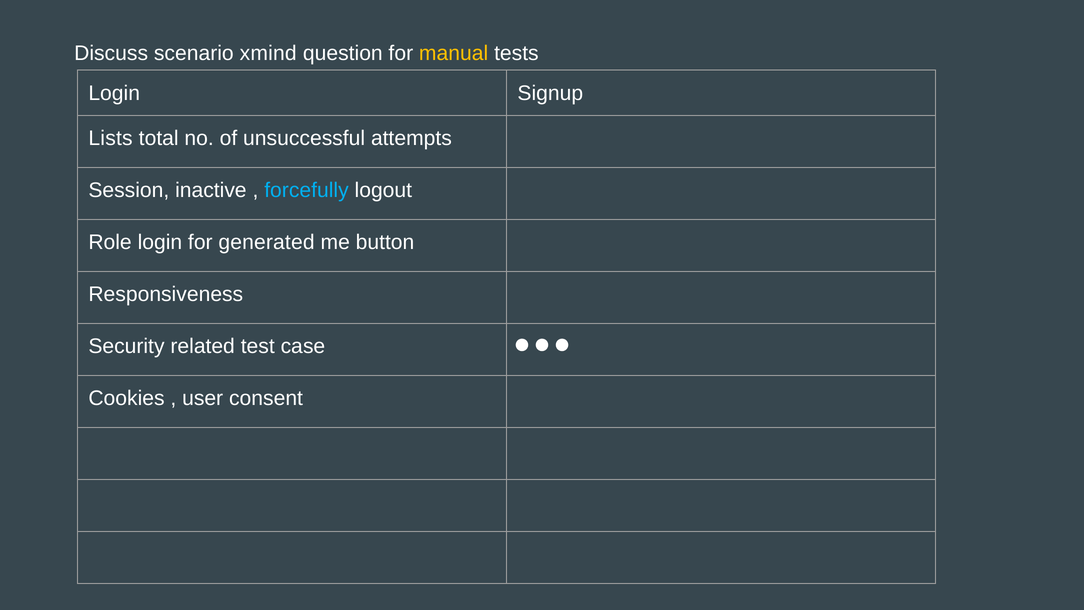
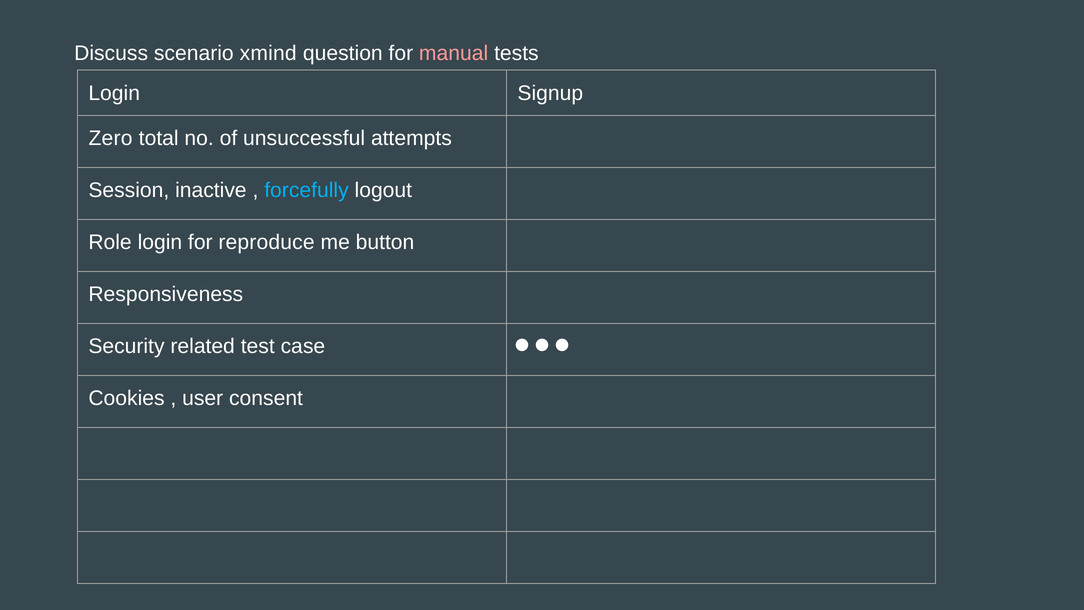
manual colour: yellow -> pink
Lists: Lists -> Zero
generated: generated -> reproduce
